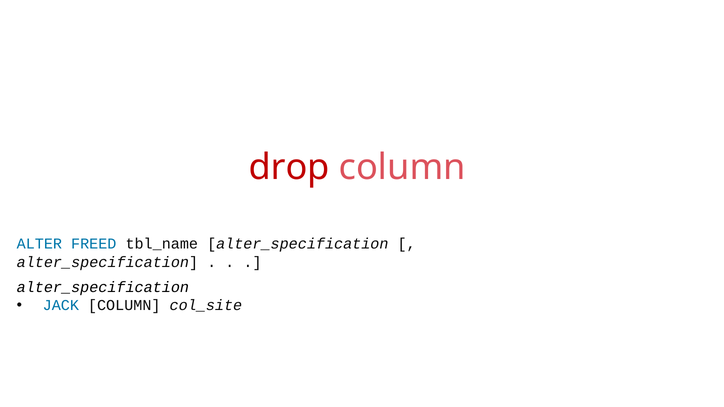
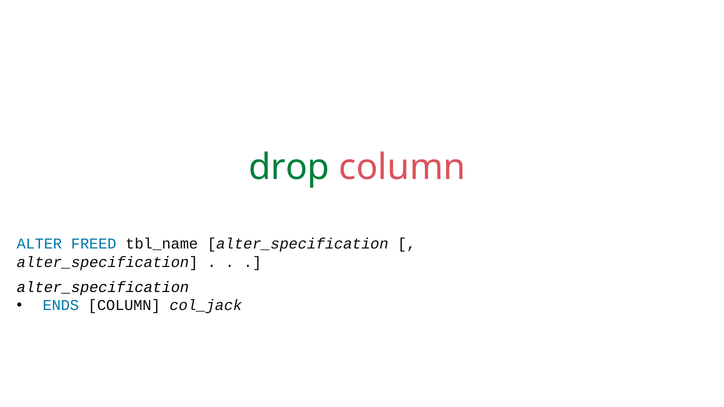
drop colour: red -> green
JACK: JACK -> ENDS
col_site: col_site -> col_jack
